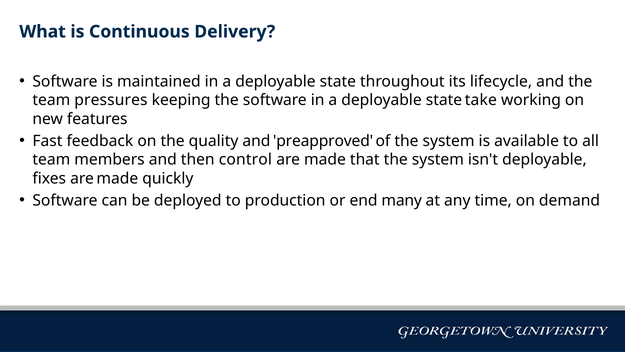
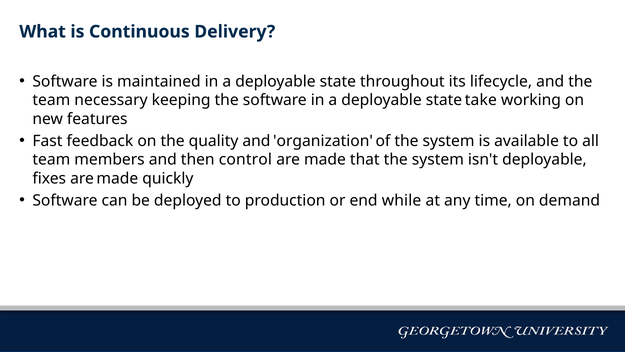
pressures: pressures -> necessary
preapproved: preapproved -> organization
many: many -> while
